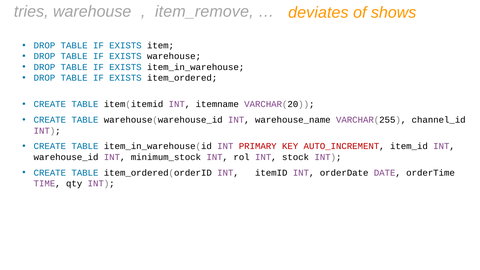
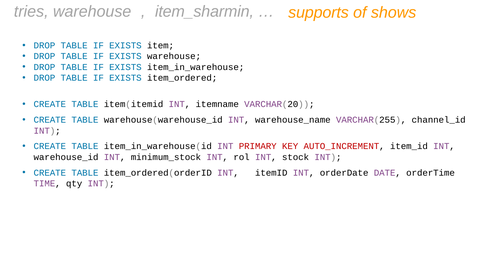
item_remove: item_remove -> item_sharmin
deviates: deviates -> supports
